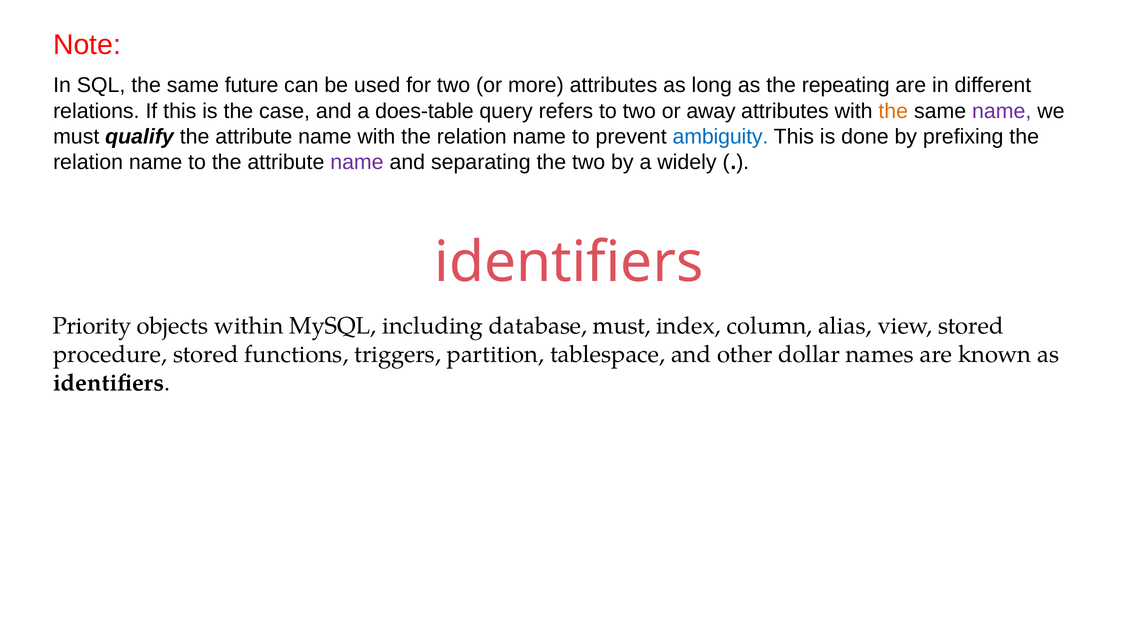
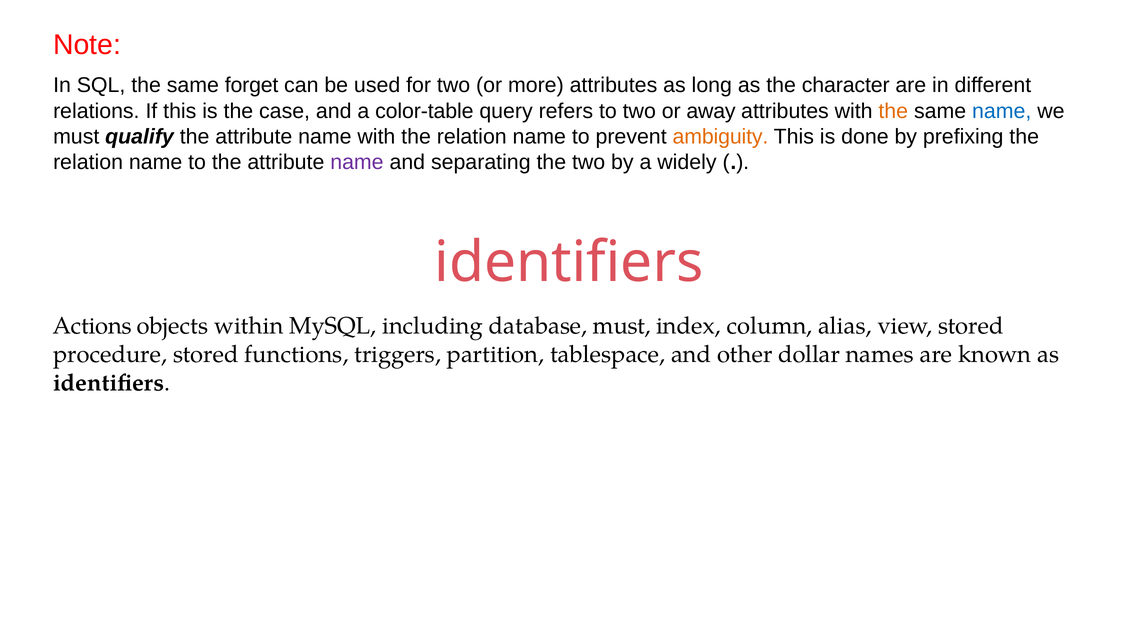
future: future -> forget
repeating: repeating -> character
does-table: does-table -> color-table
name at (1002, 111) colour: purple -> blue
ambiguity colour: blue -> orange
Priority: Priority -> Actions
